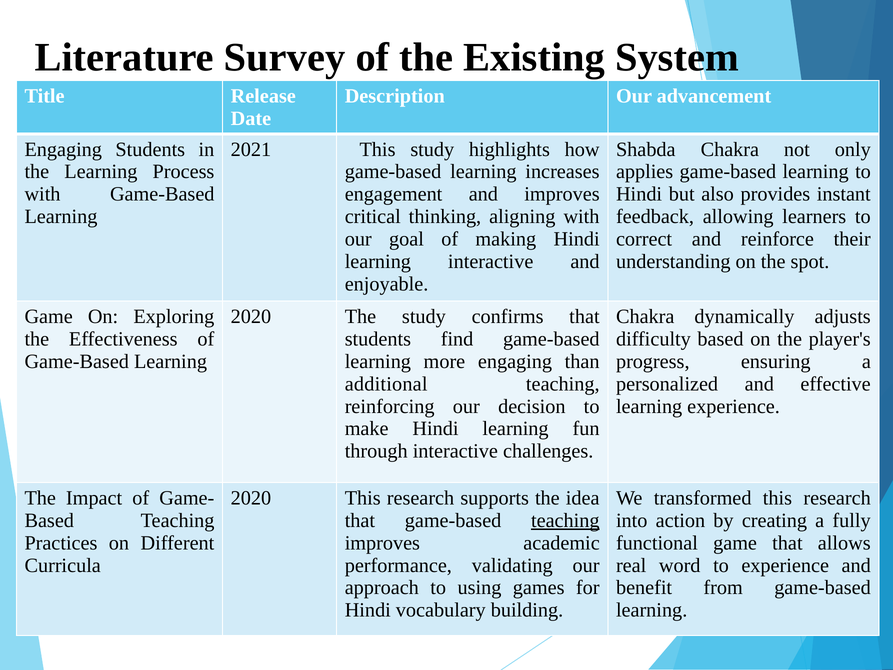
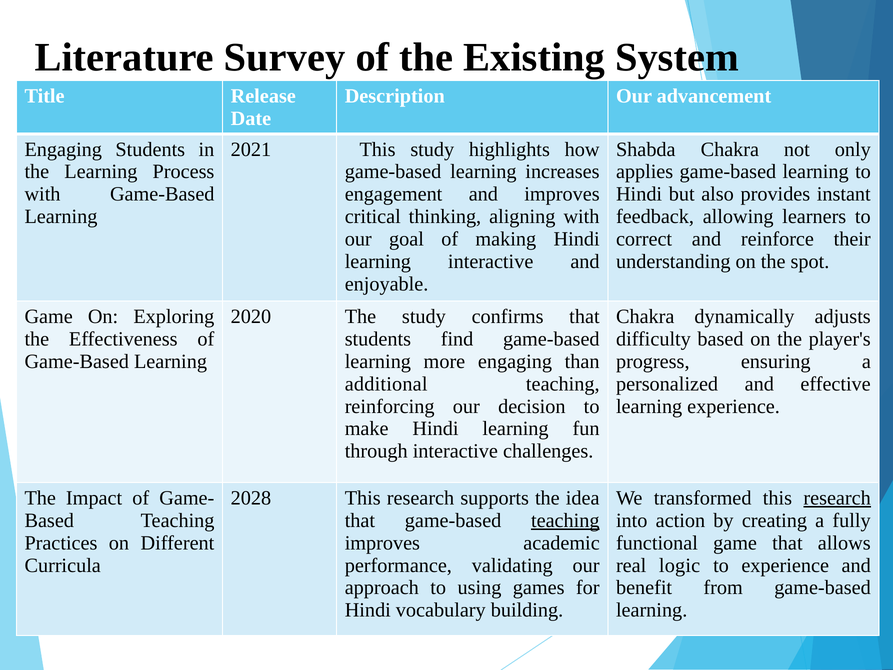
2020 at (251, 498): 2020 -> 2028
research at (837, 498) underline: none -> present
word: word -> logic
